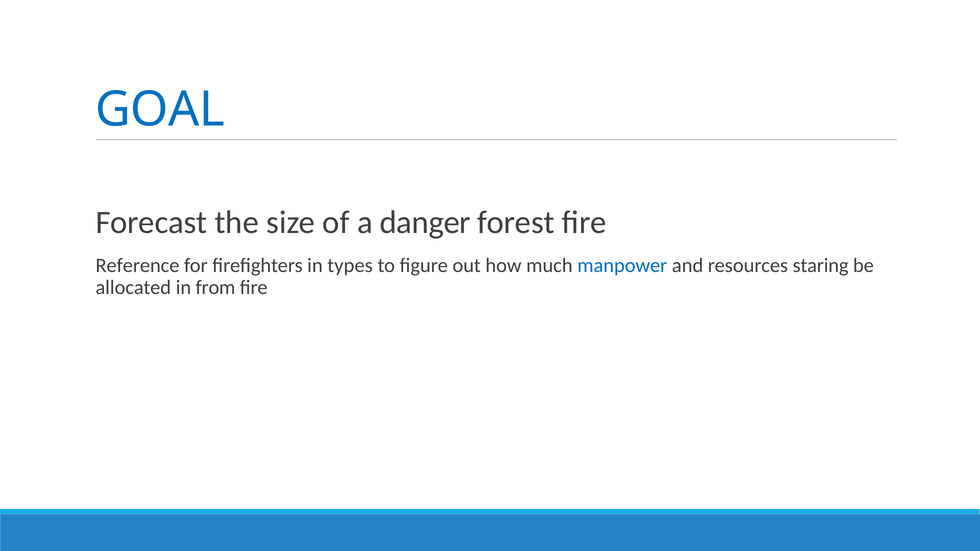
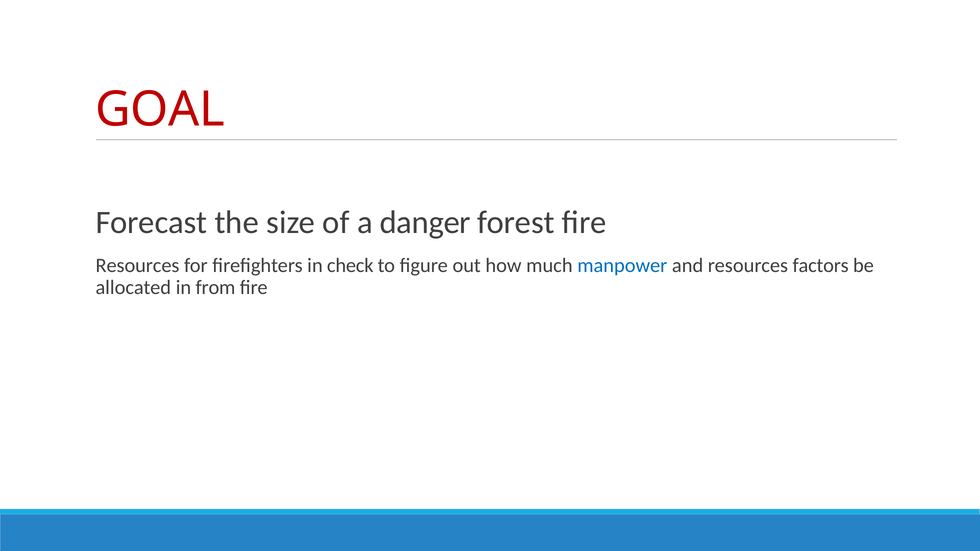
GOAL colour: blue -> red
Reference at (138, 266): Reference -> Resources
types: types -> check
staring: staring -> factors
